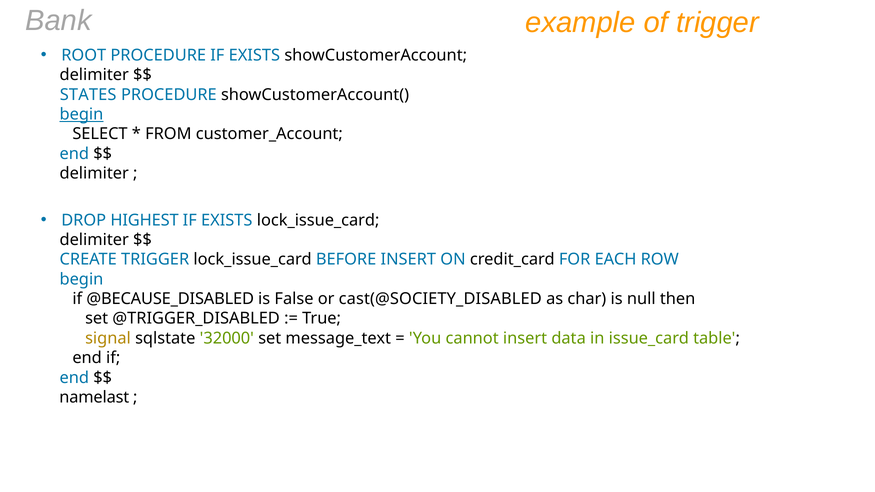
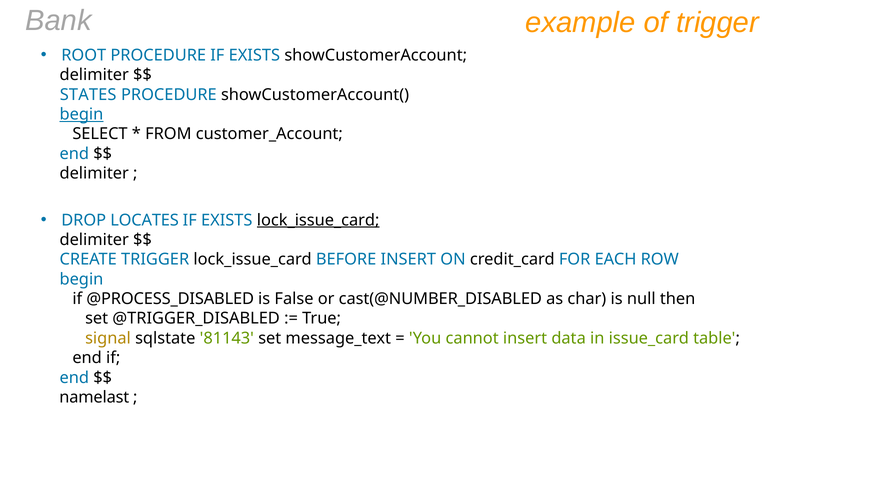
HIGHEST: HIGHEST -> LOCATES
lock_issue_card at (318, 220) underline: none -> present
@BECAUSE_DISABLED: @BECAUSE_DISABLED -> @PROCESS_DISABLED
cast(@SOCIETY_DISABLED: cast(@SOCIETY_DISABLED -> cast(@NUMBER_DISABLED
32000: 32000 -> 81143
